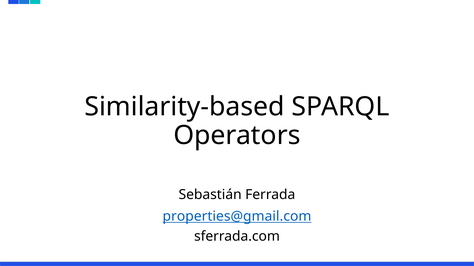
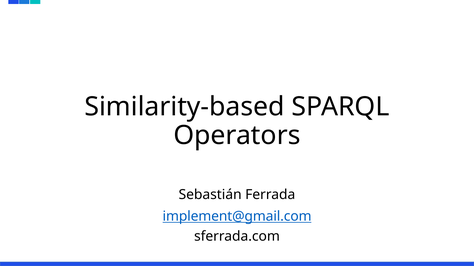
properties@gmail.com: properties@gmail.com -> implement@gmail.com
